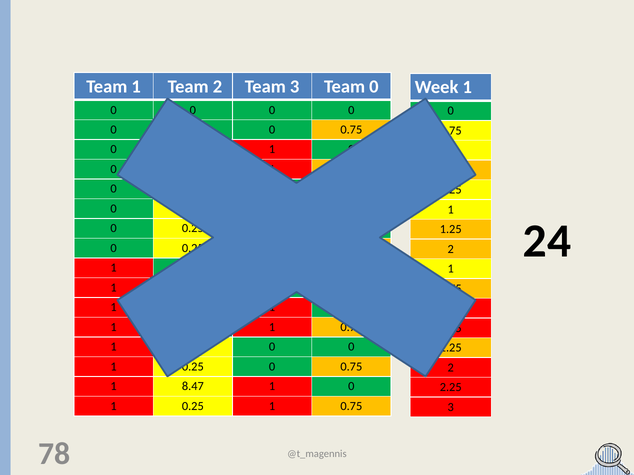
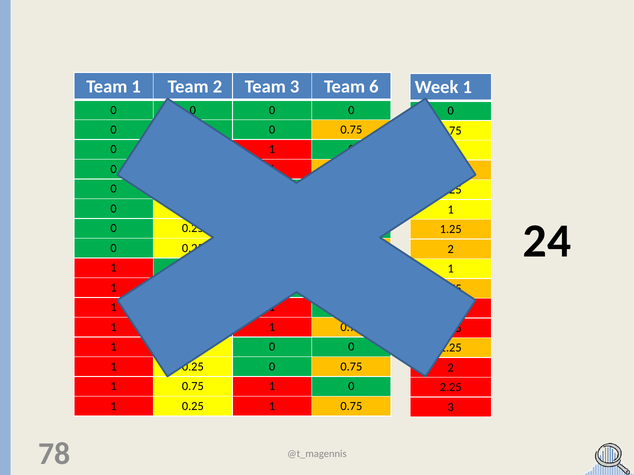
Team 0: 0 -> 6
8.47 at (193, 387): 8.47 -> 0.75
